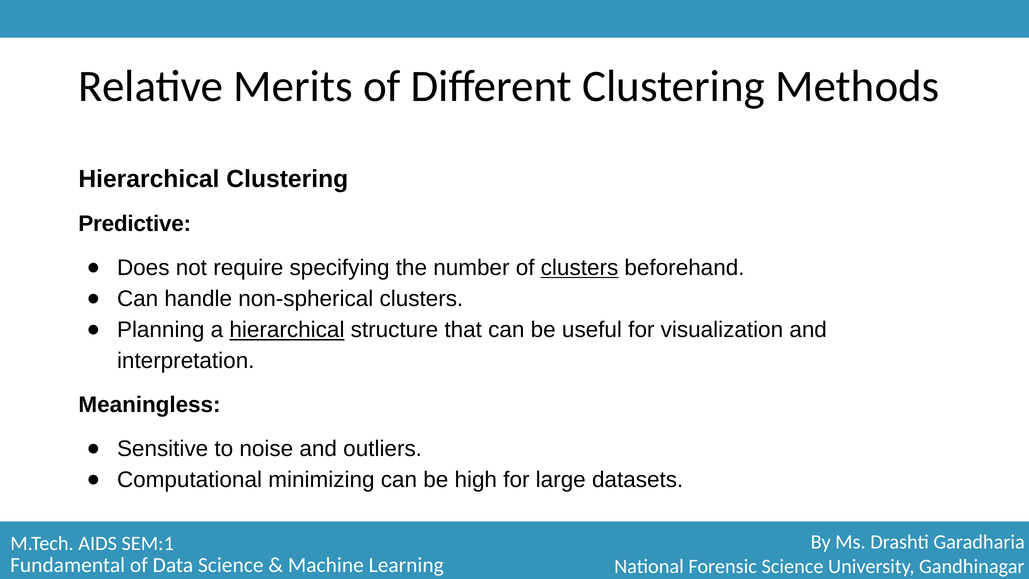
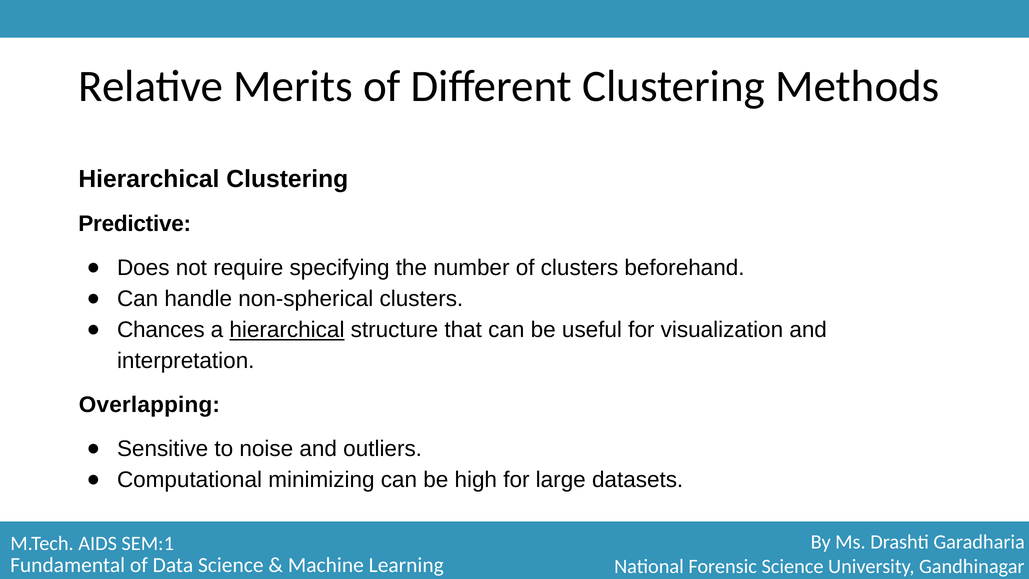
clusters at (580, 268) underline: present -> none
Planning: Planning -> Chances
Meaningless: Meaningless -> Overlapping
